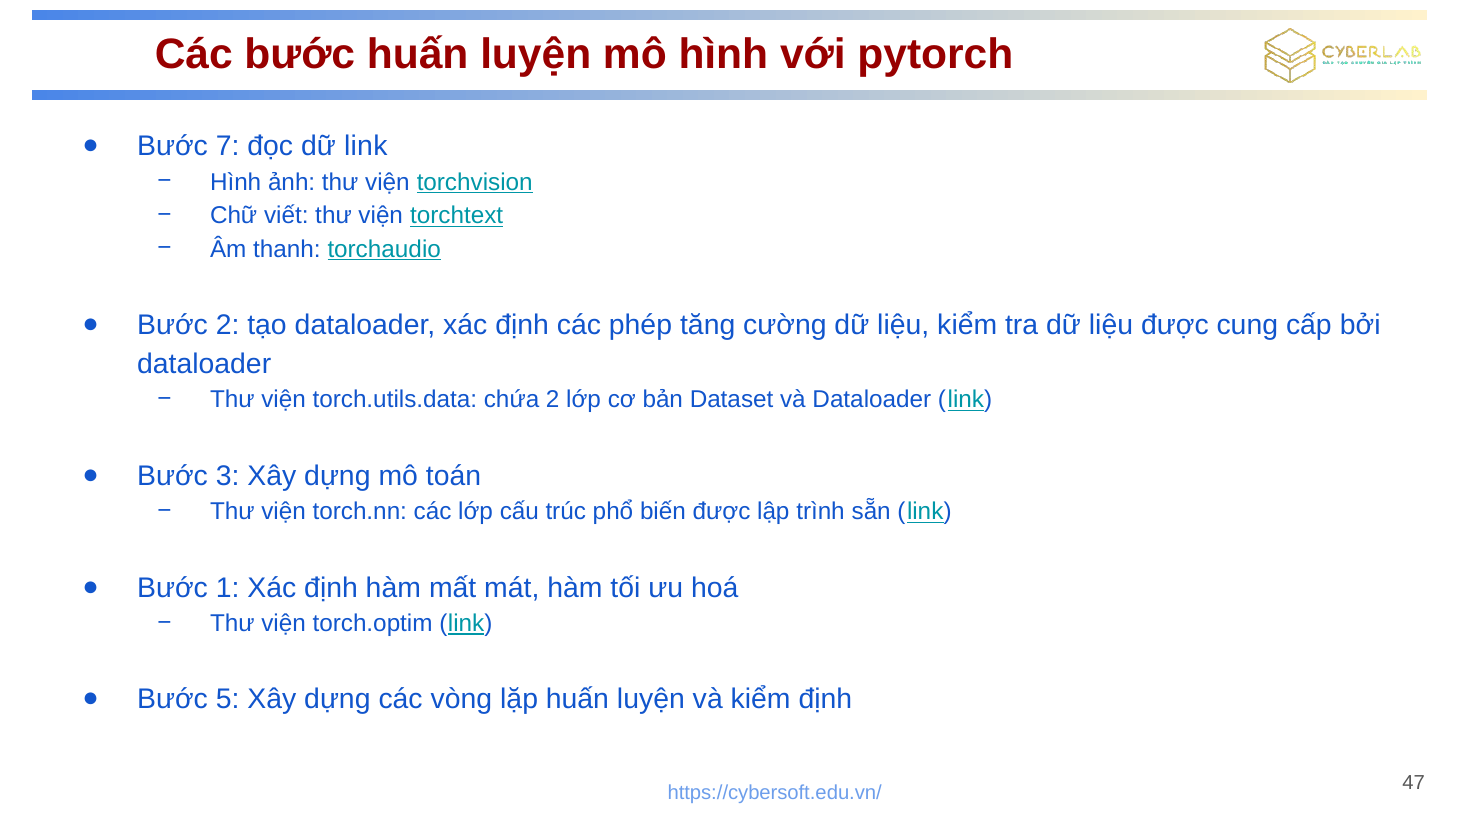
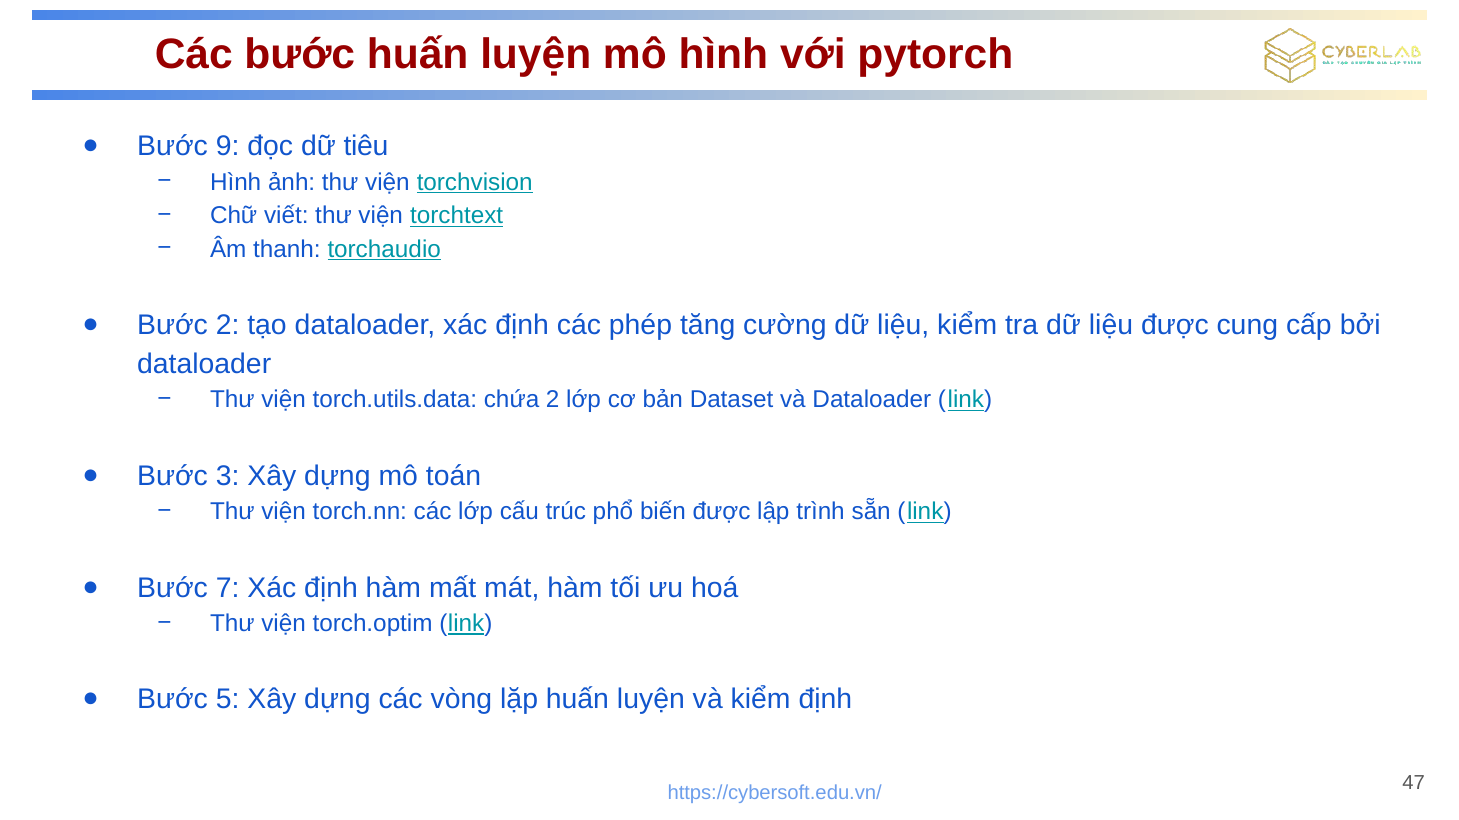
7: 7 -> 9
dữ link: link -> tiêu
1: 1 -> 7
